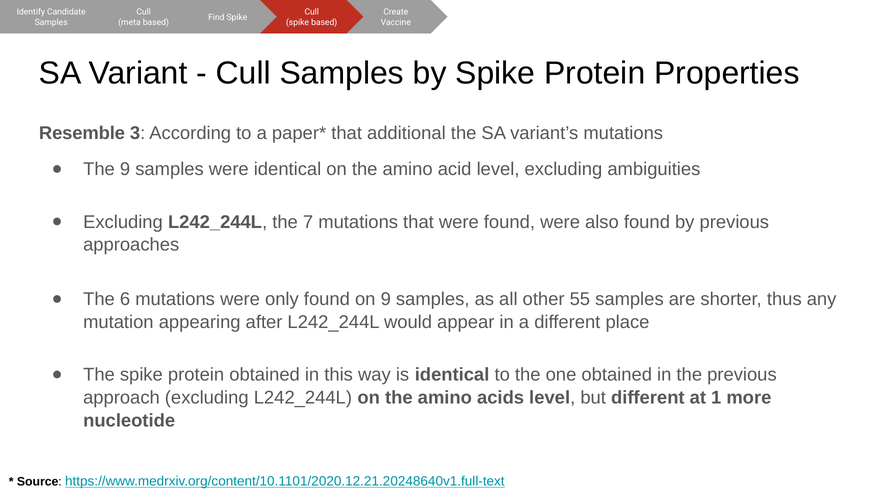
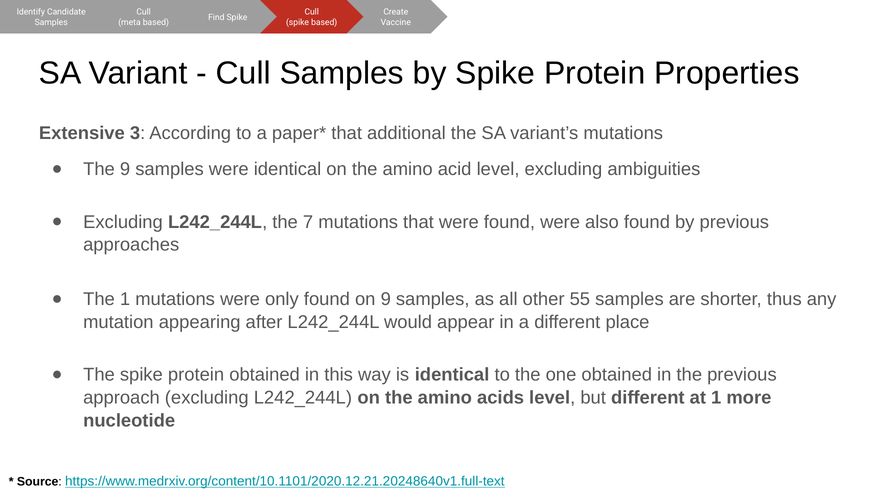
Resemble: Resemble -> Extensive
The 6: 6 -> 1
